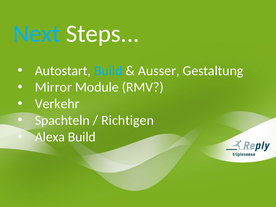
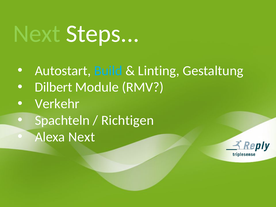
Next at (37, 34) colour: light blue -> light green
Ausser: Ausser -> Linting
Mirror: Mirror -> Dilbert
Alexa Build: Build -> Next
